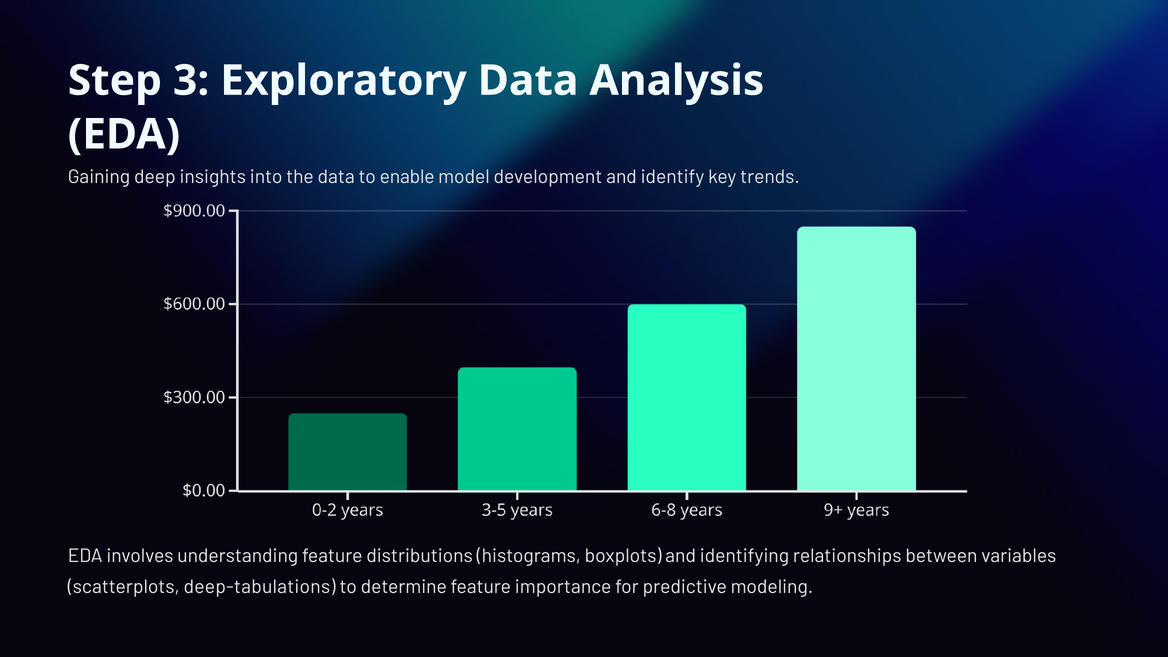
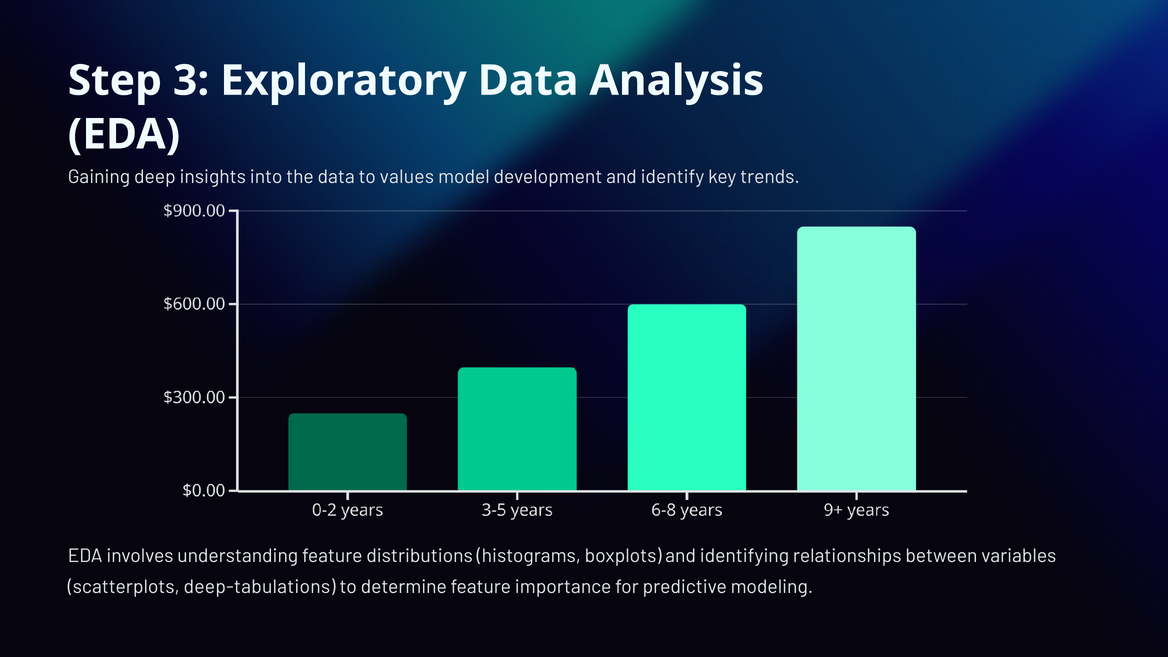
enable: enable -> values
